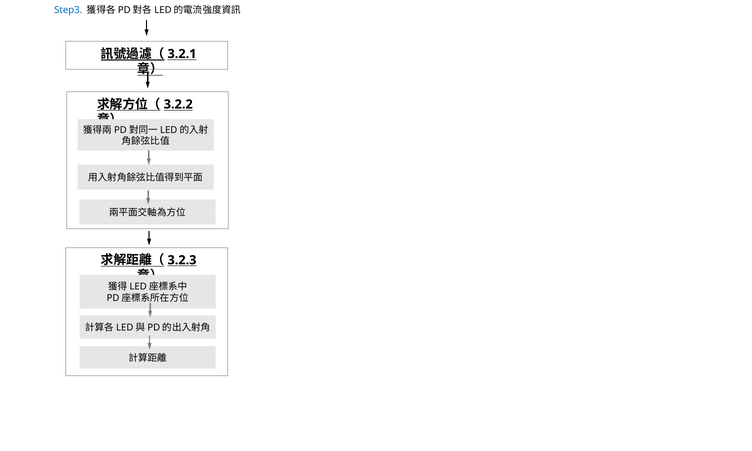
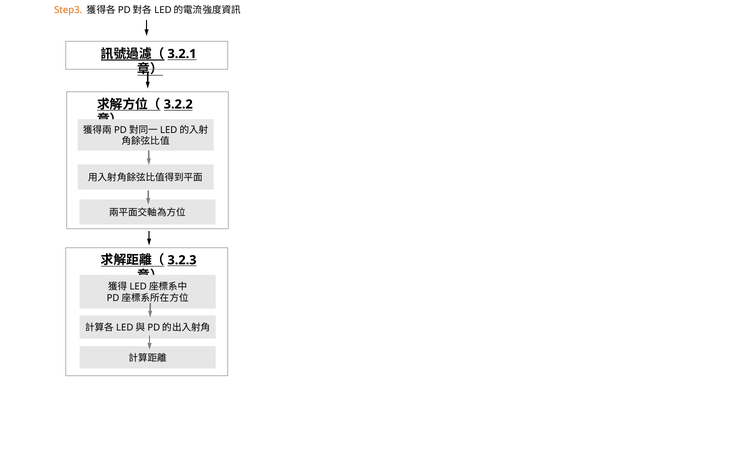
Step3 colour: blue -> orange
